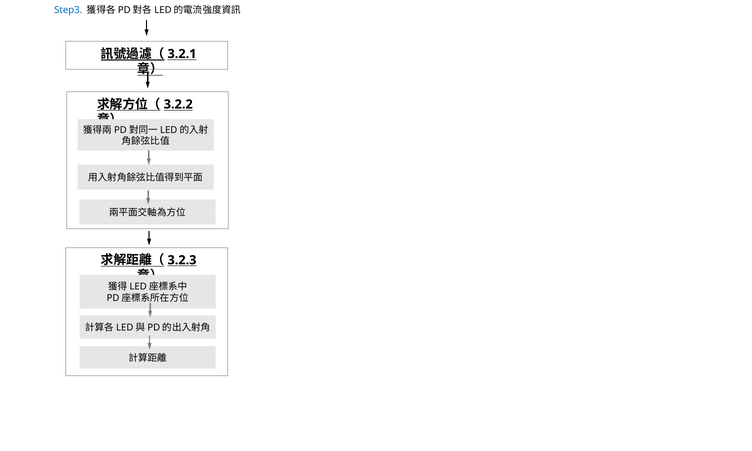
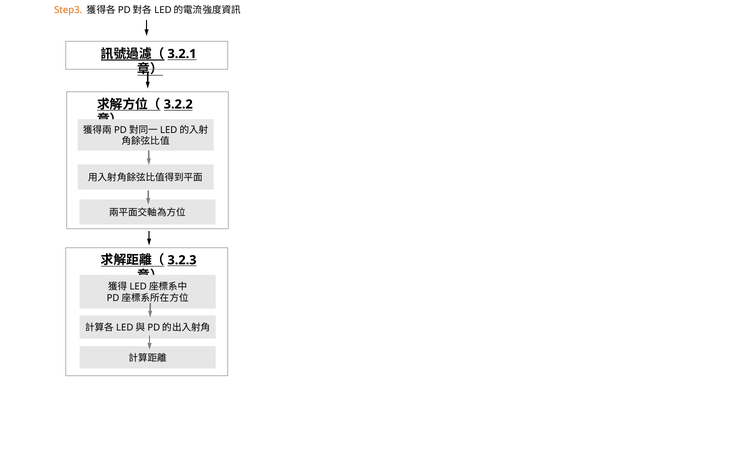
Step3 colour: blue -> orange
